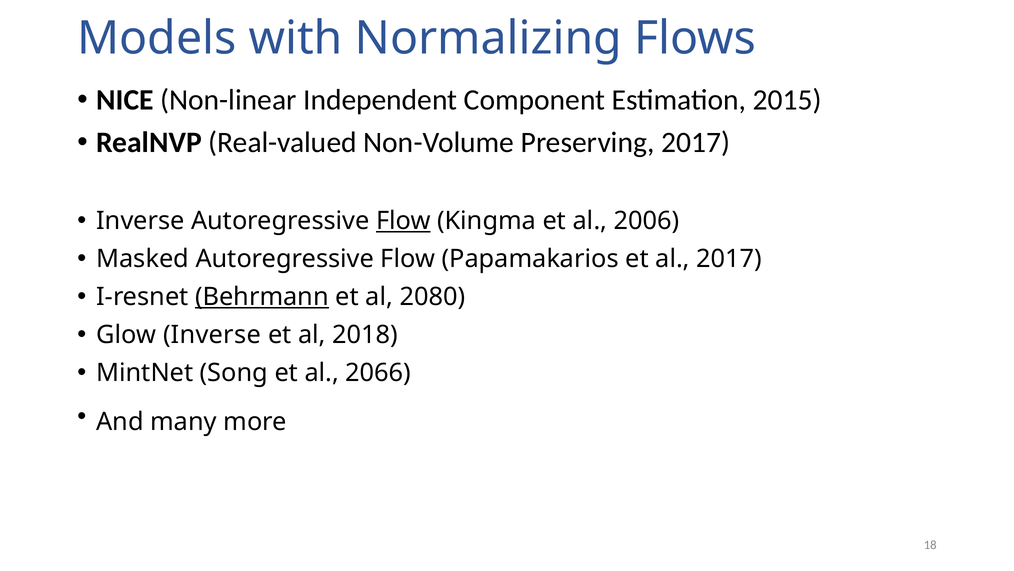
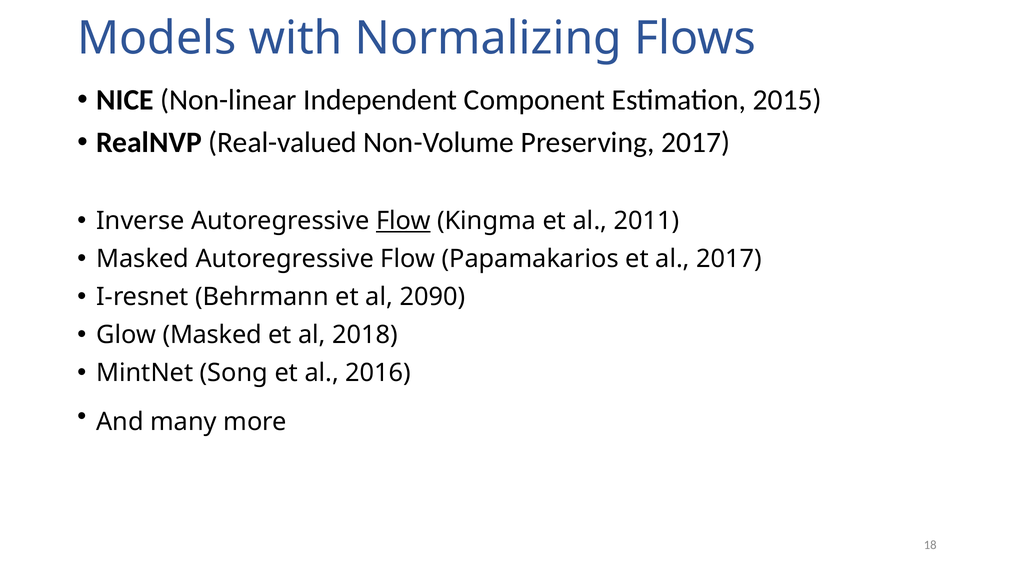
2006: 2006 -> 2011
Behrmann underline: present -> none
2080: 2080 -> 2090
Glow Inverse: Inverse -> Masked
2066: 2066 -> 2016
